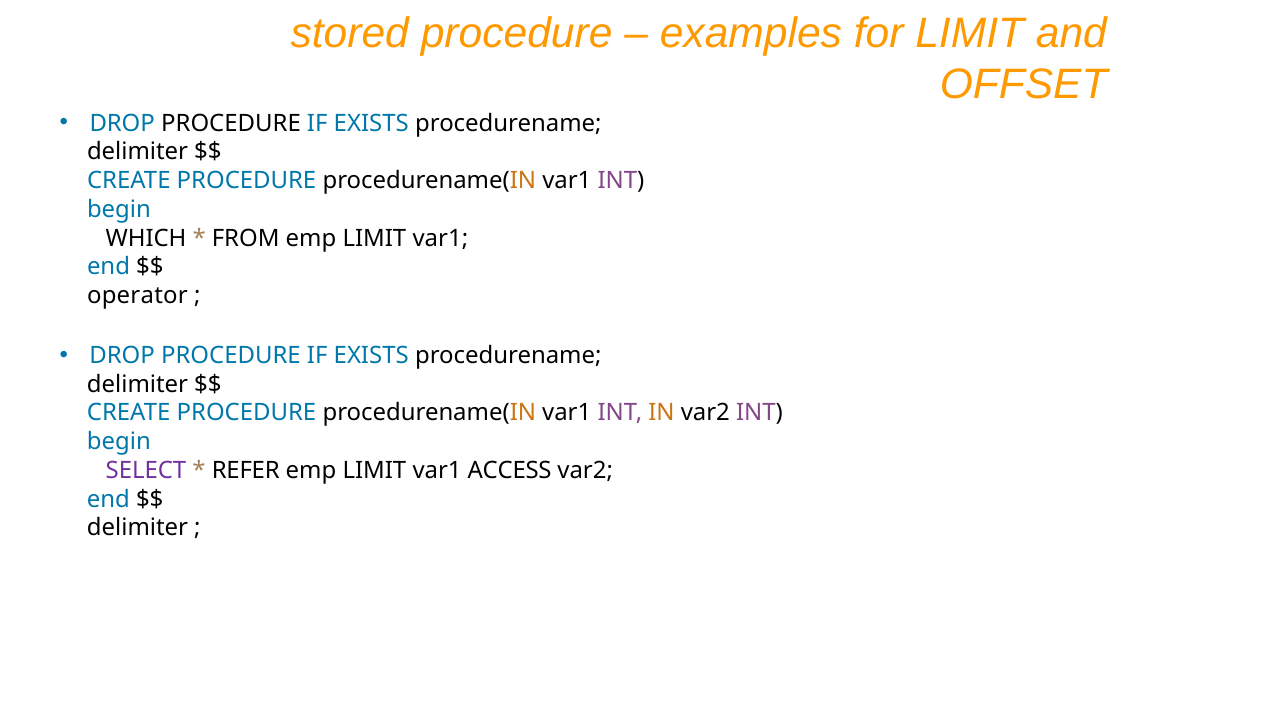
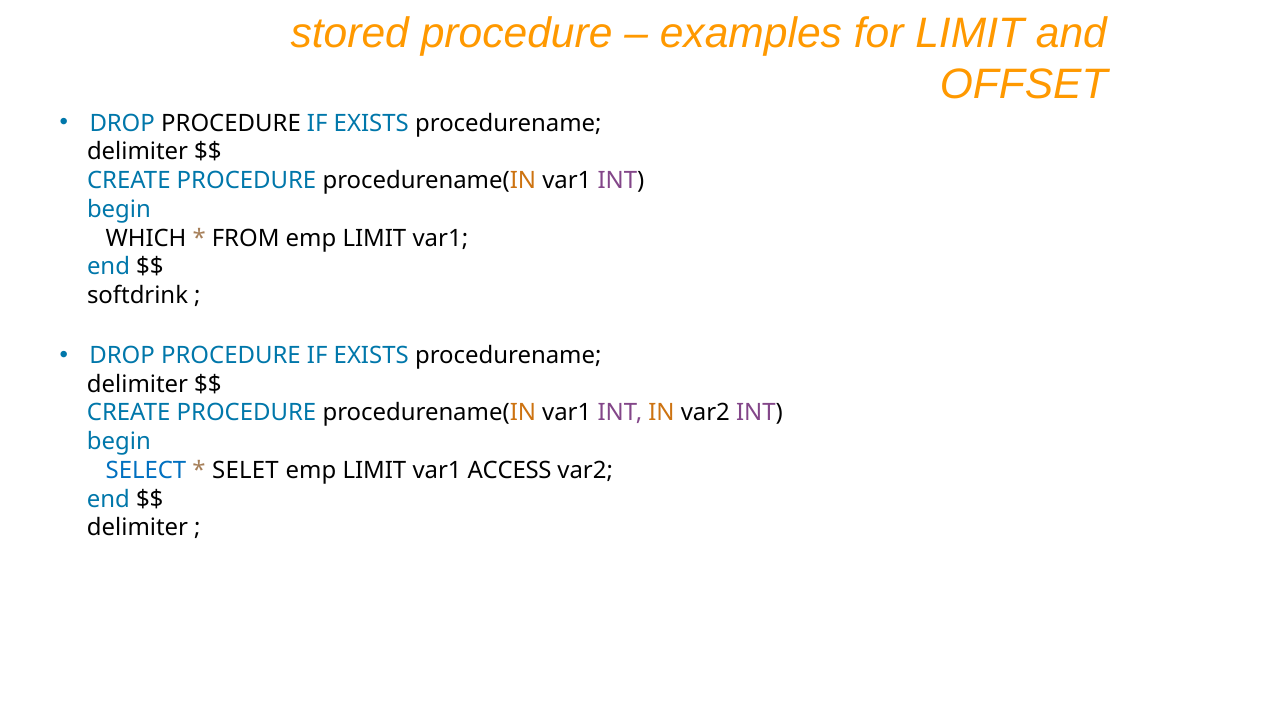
operator: operator -> softdrink
SELECT colour: purple -> blue
REFER: REFER -> SELET
